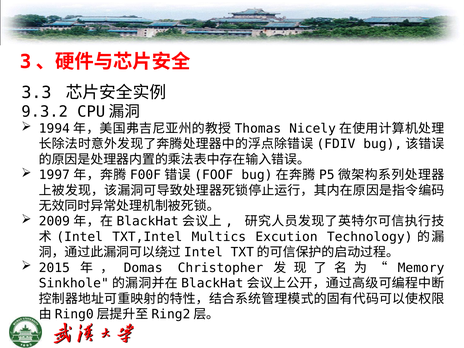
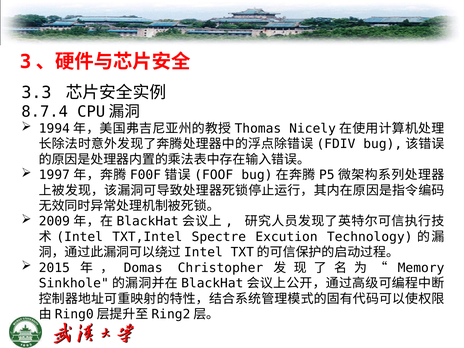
9.3.2: 9.3.2 -> 8.7.4
Multics: Multics -> Spectre
